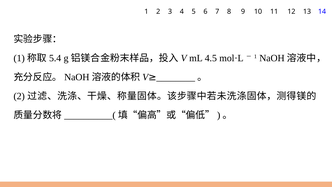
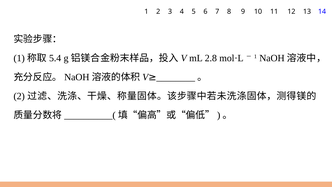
4.5: 4.5 -> 2.8
